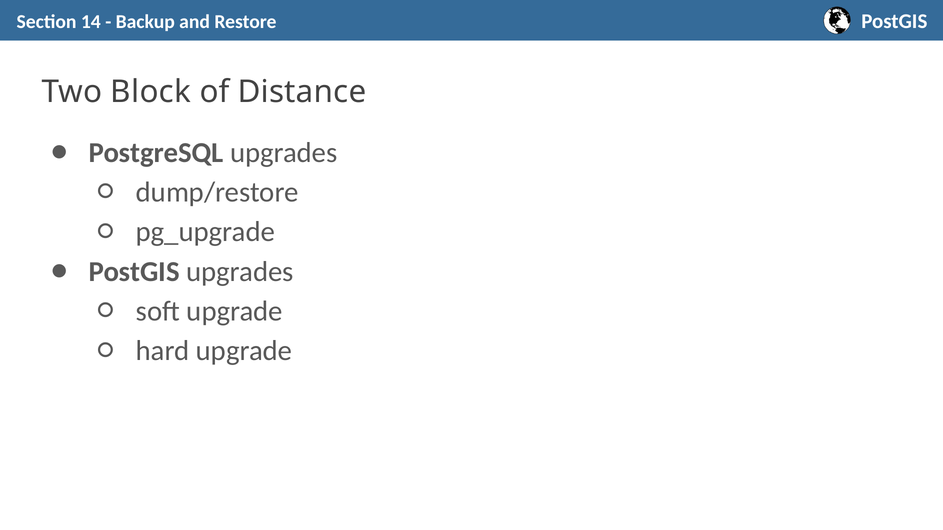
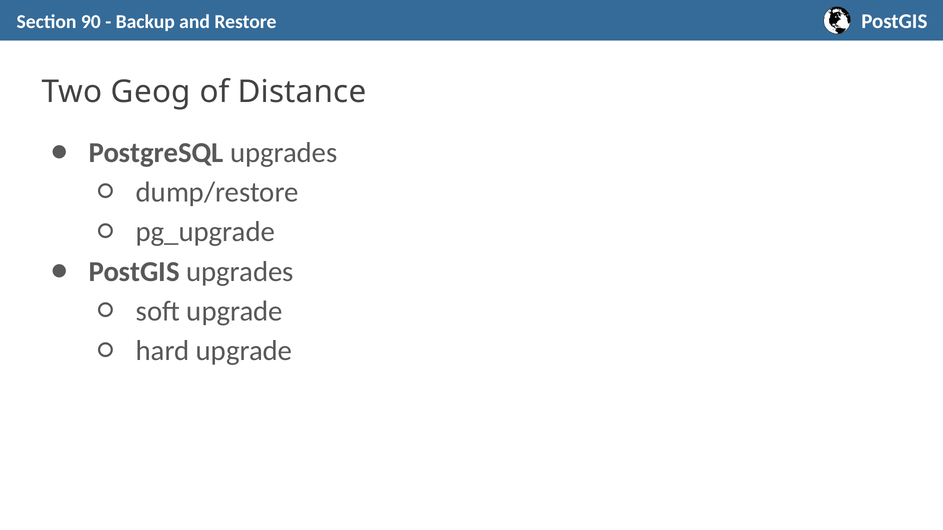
14: 14 -> 90
Block: Block -> Geog
